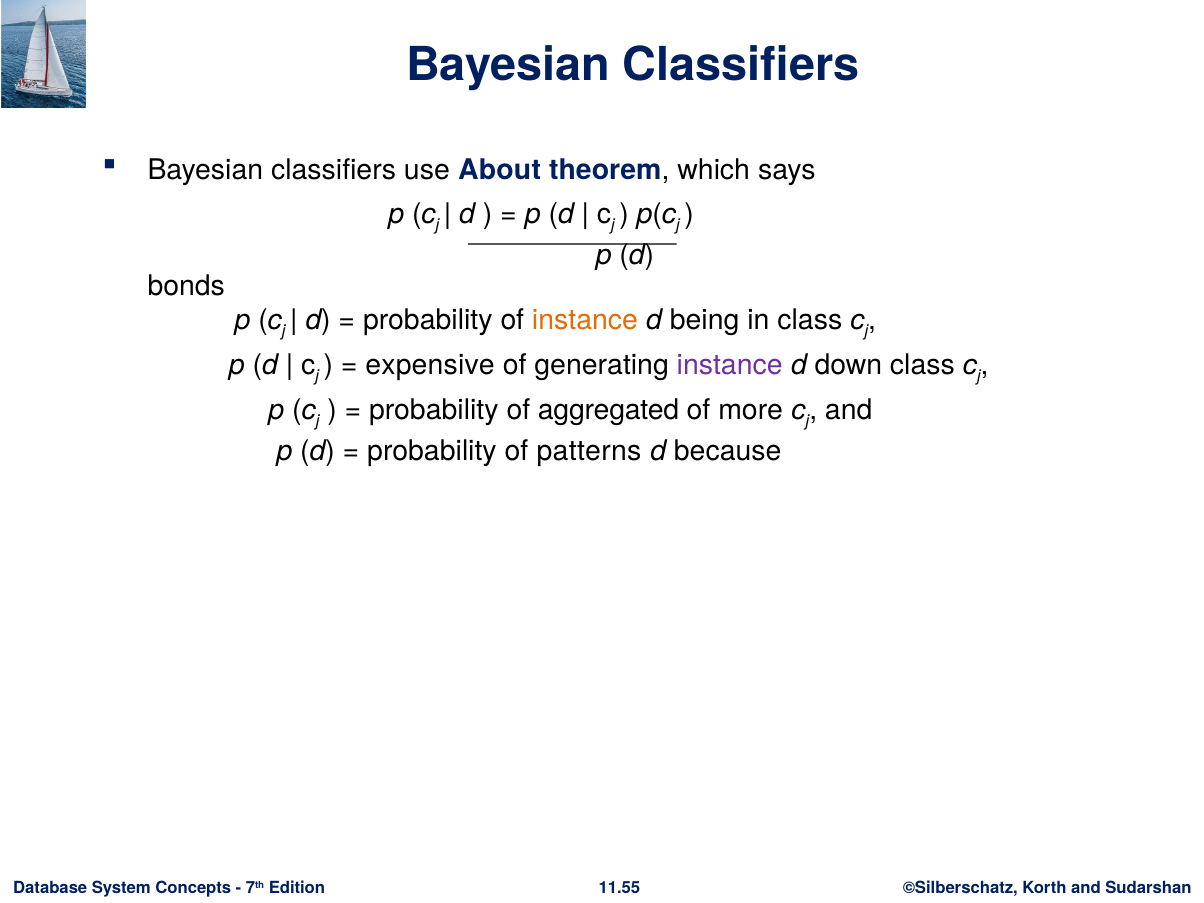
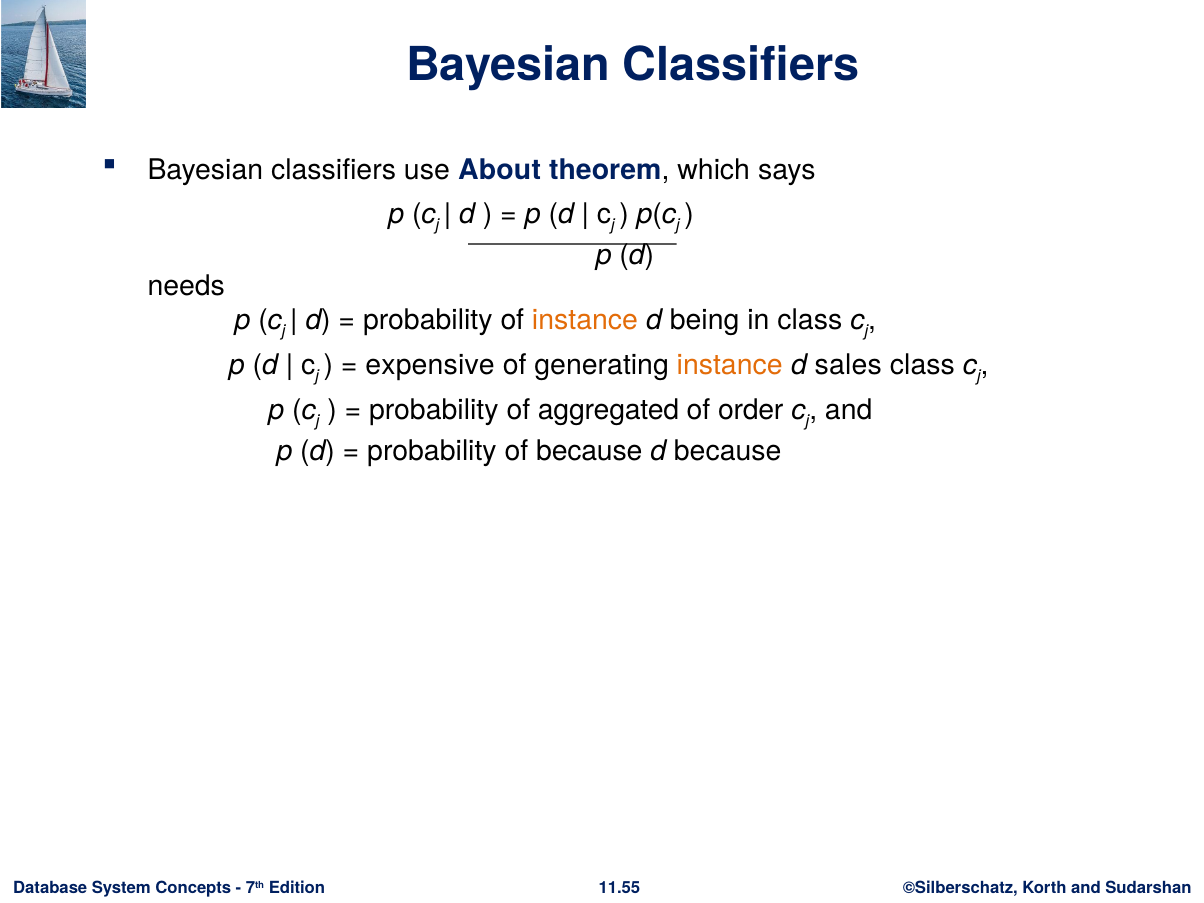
bonds: bonds -> needs
instance at (730, 365) colour: purple -> orange
down: down -> sales
more: more -> order
of patterns: patterns -> because
